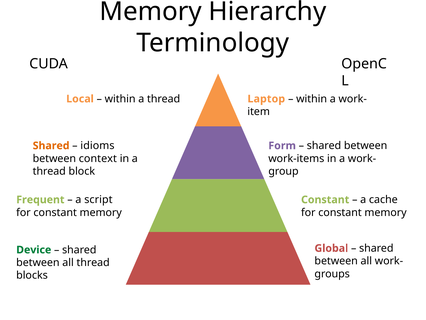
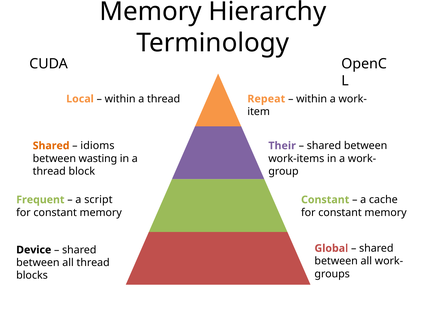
Laptop: Laptop -> Repeat
Form: Form -> Their
context: context -> wasting
Device colour: green -> black
